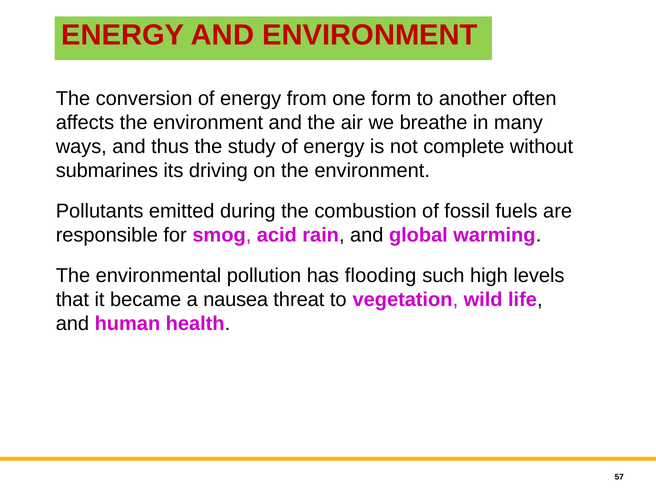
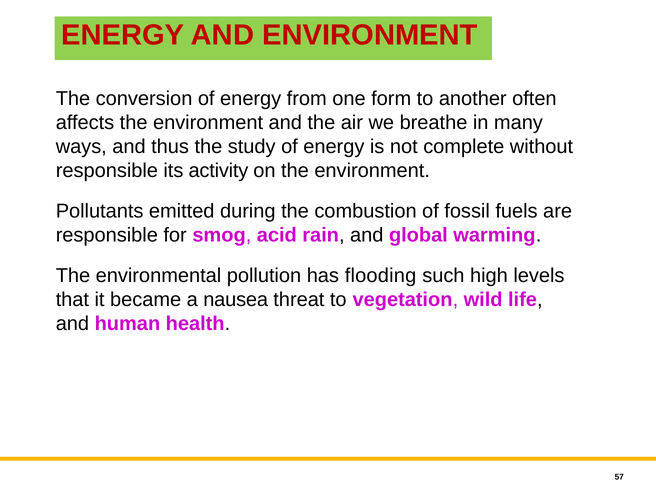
submarines at (107, 171): submarines -> responsible
driving: driving -> activity
